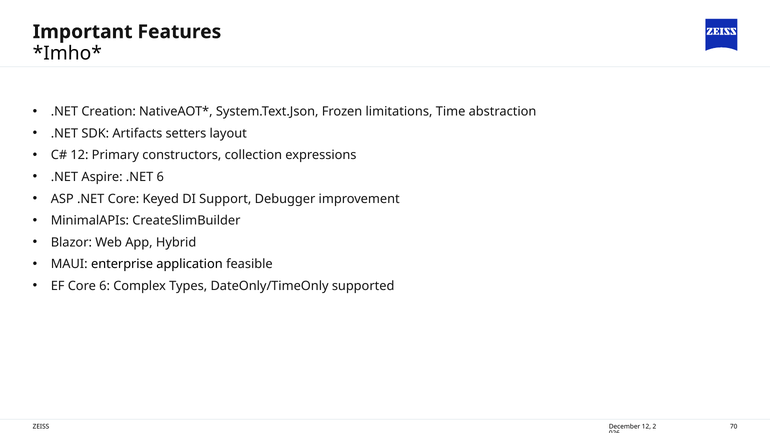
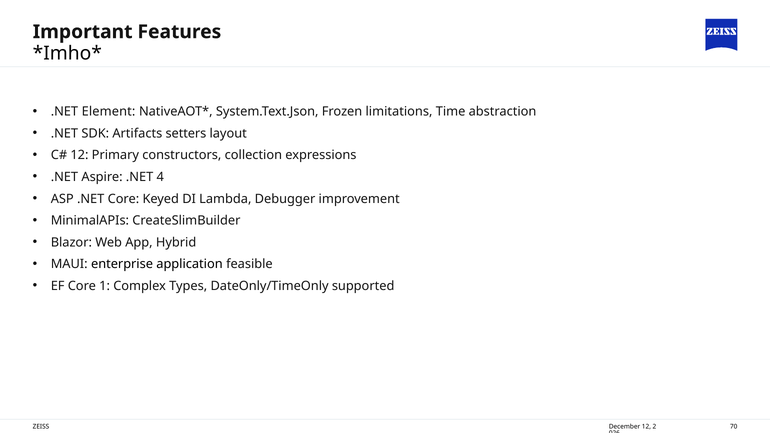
Creation: Creation -> Element
.NET 6: 6 -> 4
Support: Support -> Lambda
Core 6: 6 -> 1
